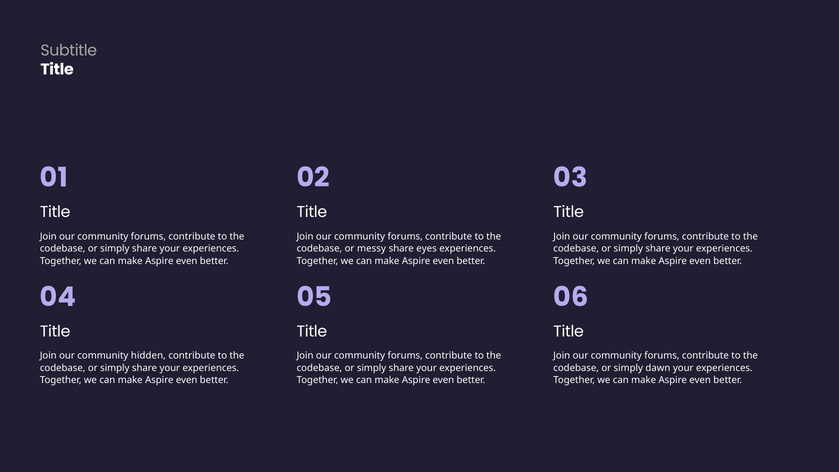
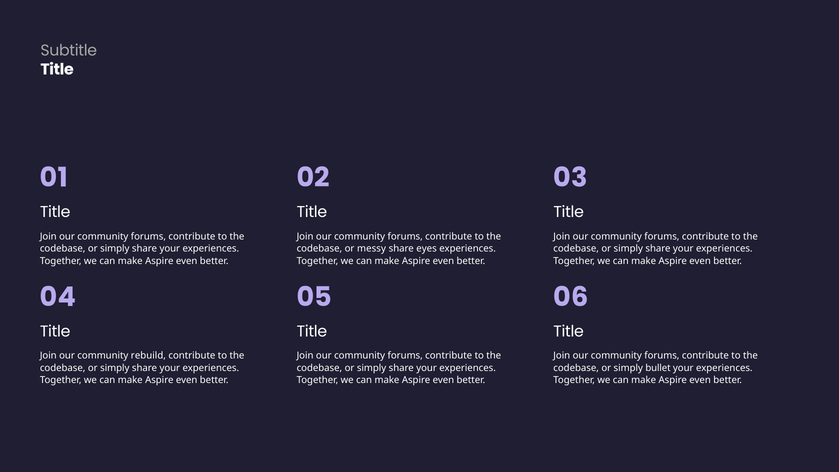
hidden: hidden -> rebuild
dawn: dawn -> bullet
